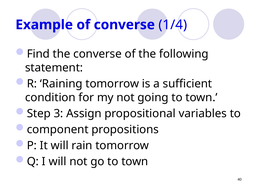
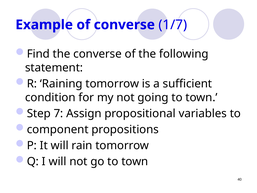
1/4: 1/4 -> 1/7
3: 3 -> 7
